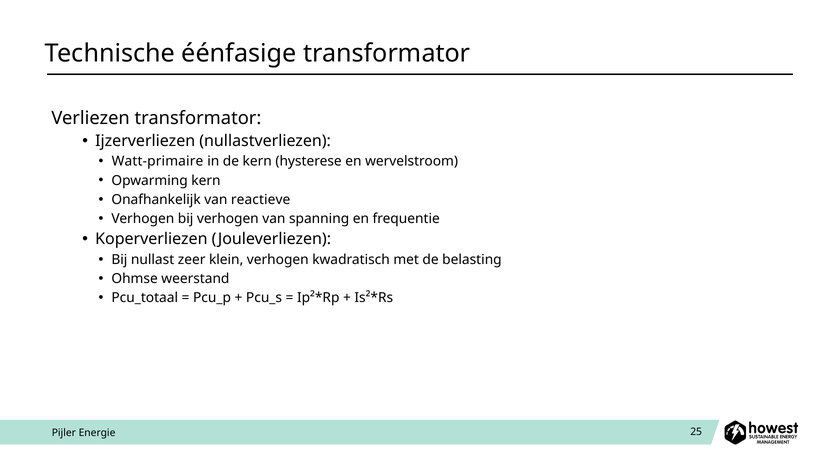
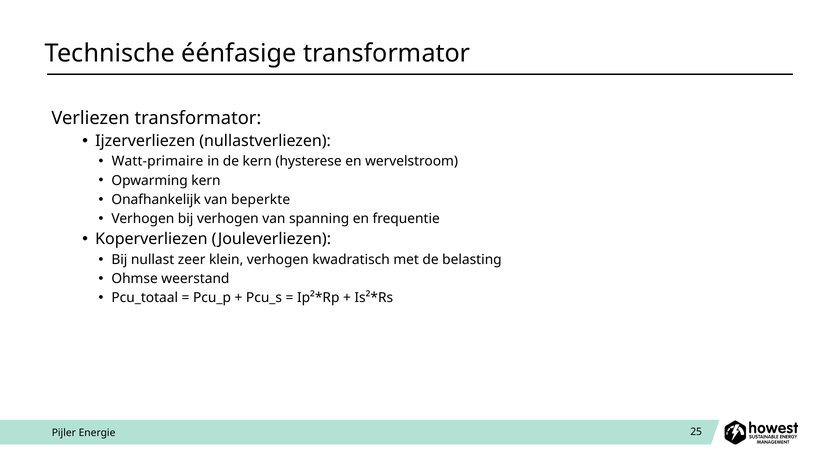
reactieve: reactieve -> beperkte
